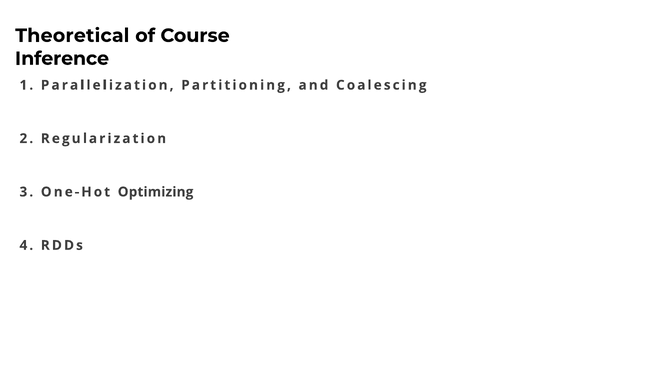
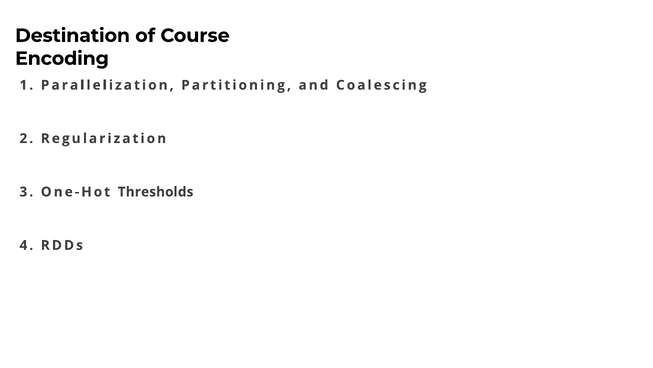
Theoretical: Theoretical -> Destination
Inference: Inference -> Encoding
Optimizing: Optimizing -> Thresholds
